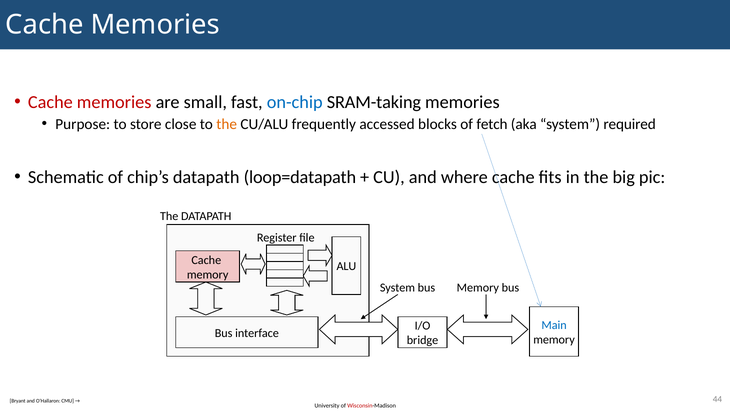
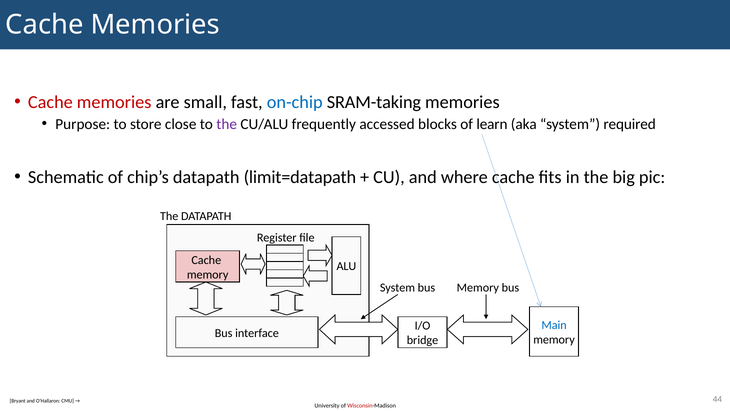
the at (227, 124) colour: orange -> purple
fetch: fetch -> learn
loop=datapath: loop=datapath -> limit=datapath
